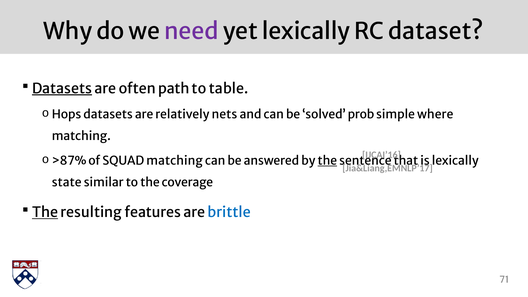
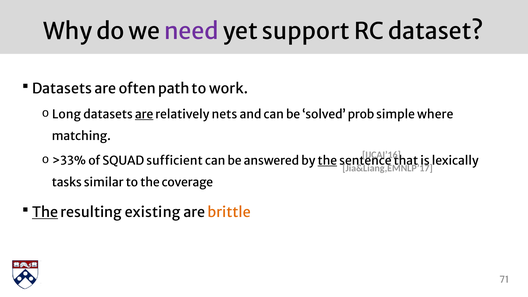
yet lexically: lexically -> support
Datasets at (62, 89) underline: present -> none
table: table -> work
Hops: Hops -> Long
are at (144, 114) underline: none -> present
>87%: >87% -> >33%
SQUAD matching: matching -> sufficient
state: state -> tasks
features: features -> existing
brittle colour: blue -> orange
